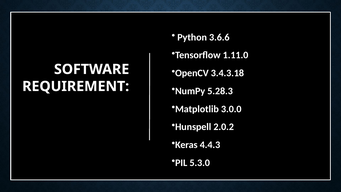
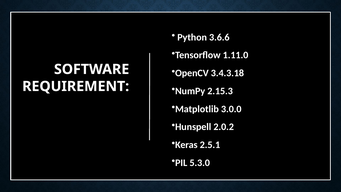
5.28.3: 5.28.3 -> 2.15.3
4.4.3: 4.4.3 -> 2.5.1
